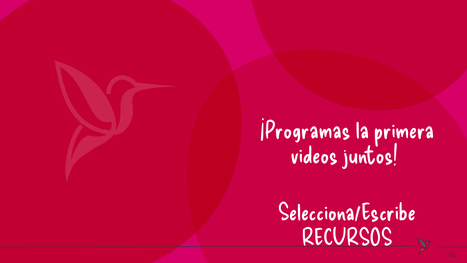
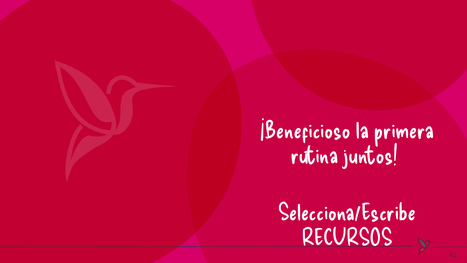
¡Programas: ¡Programas -> ¡Beneficioso
videos: videos -> rutina
